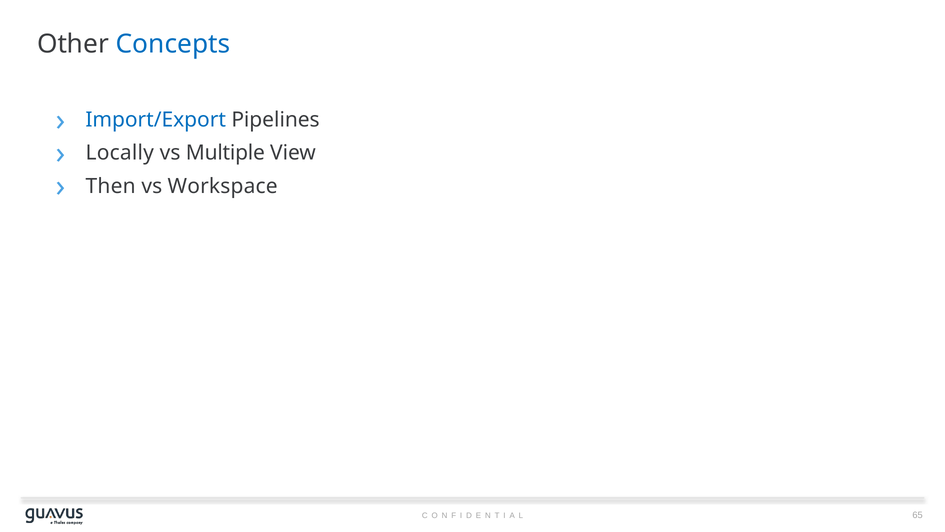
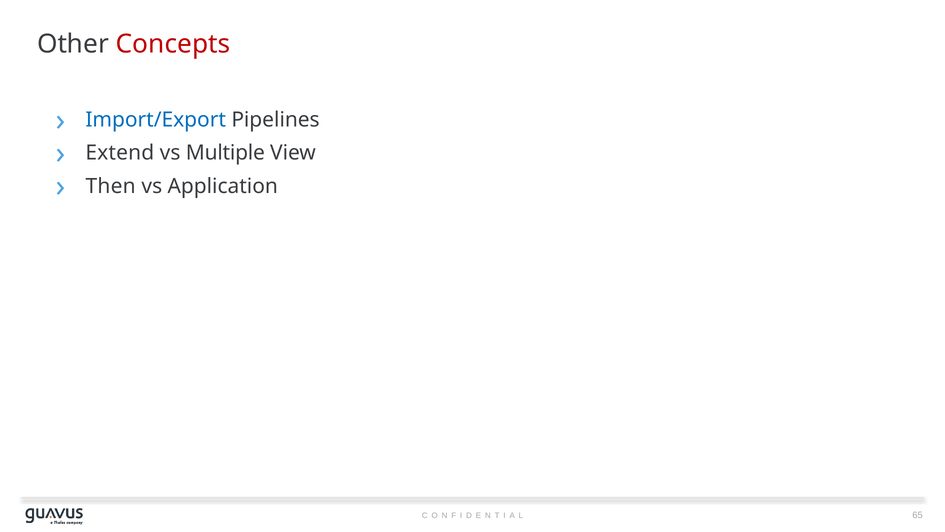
Concepts colour: blue -> red
Locally: Locally -> Extend
Workspace: Workspace -> Application
